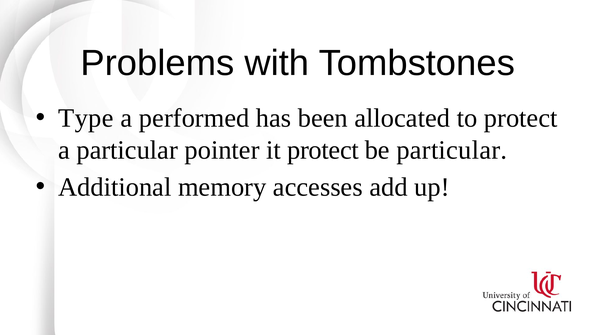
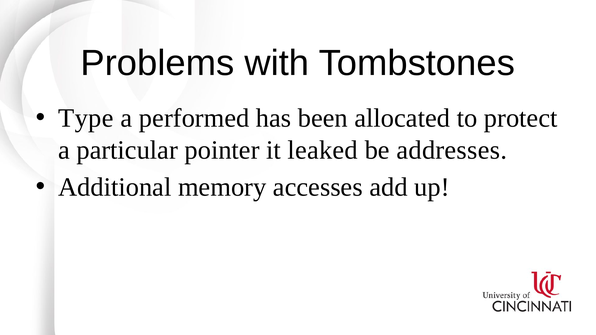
it protect: protect -> leaked
be particular: particular -> addresses
